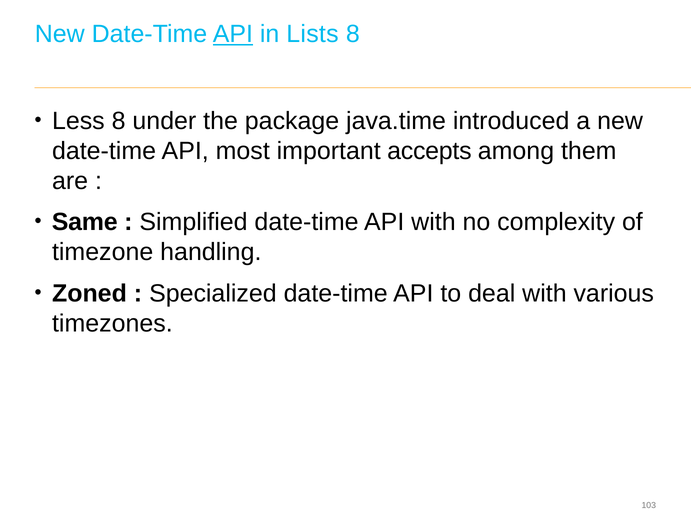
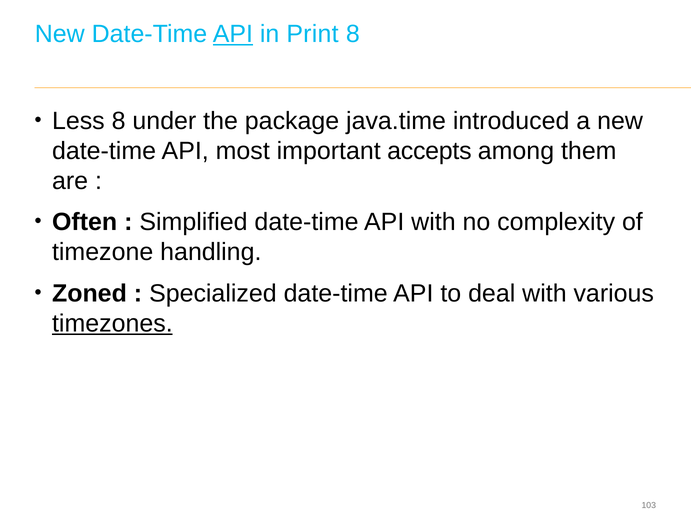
Lists: Lists -> Print
Same: Same -> Often
timezones underline: none -> present
